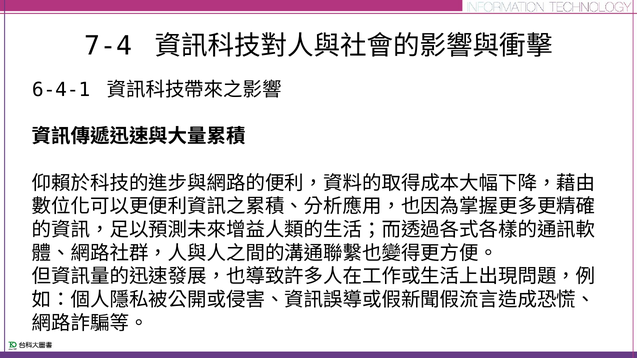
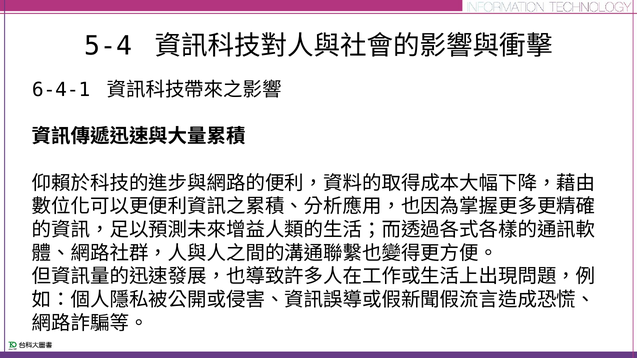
7-4: 7-4 -> 5-4
